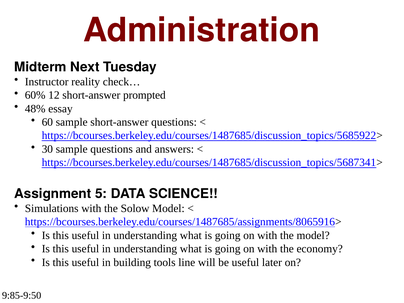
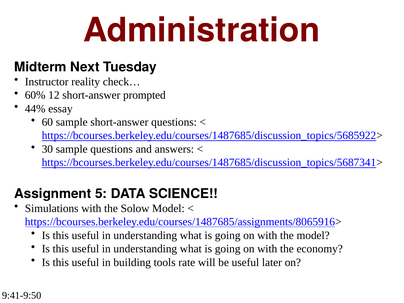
48%: 48% -> 44%
line: line -> rate
9:85-9:50: 9:85-9:50 -> 9:41-9:50
